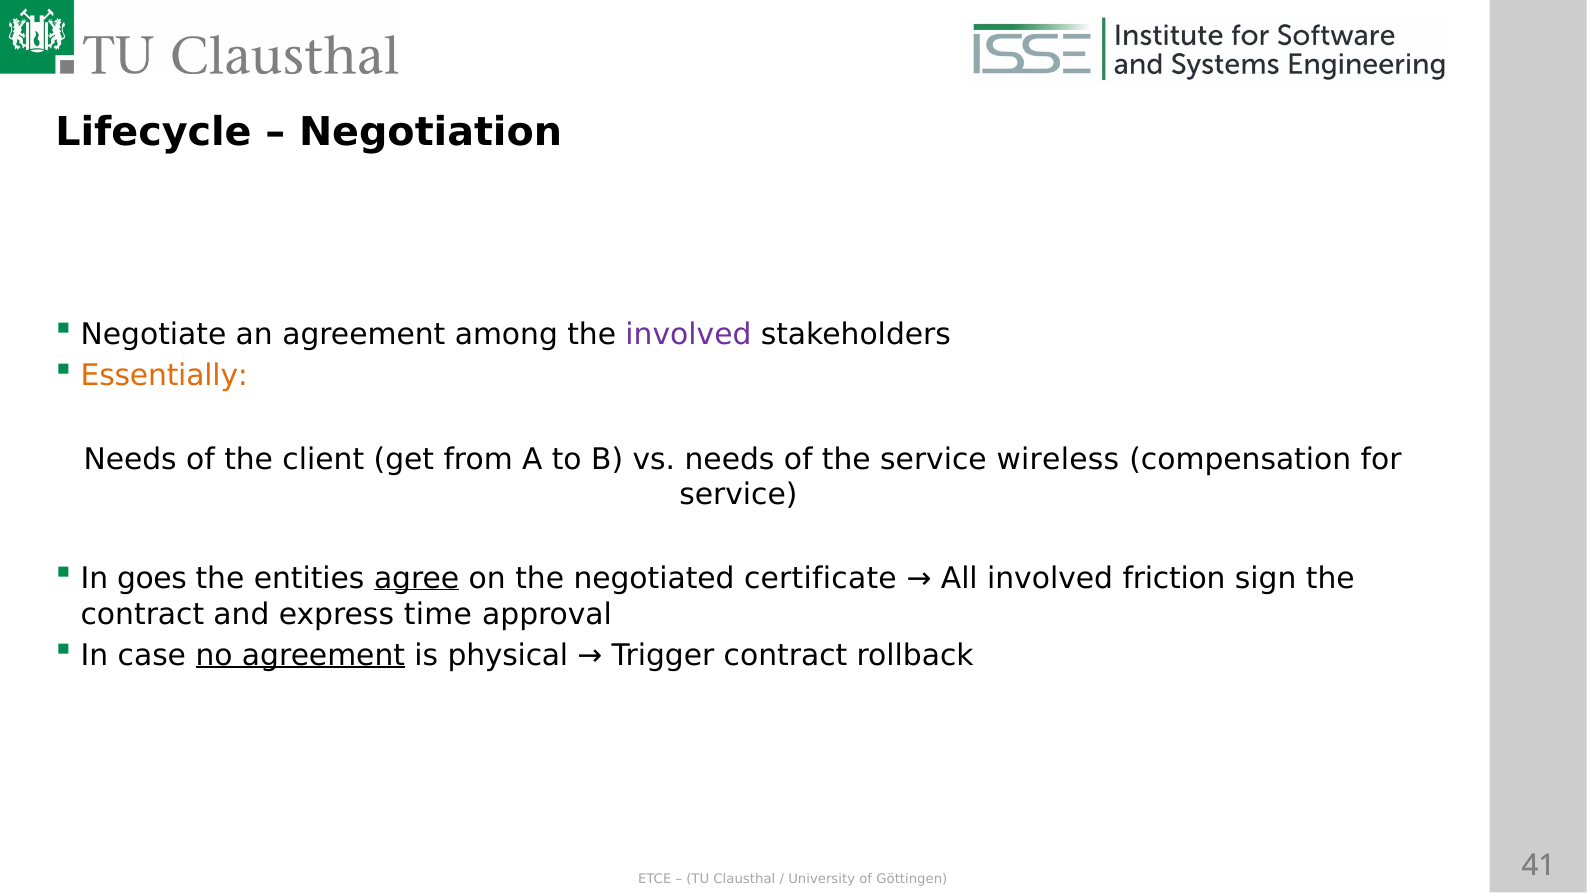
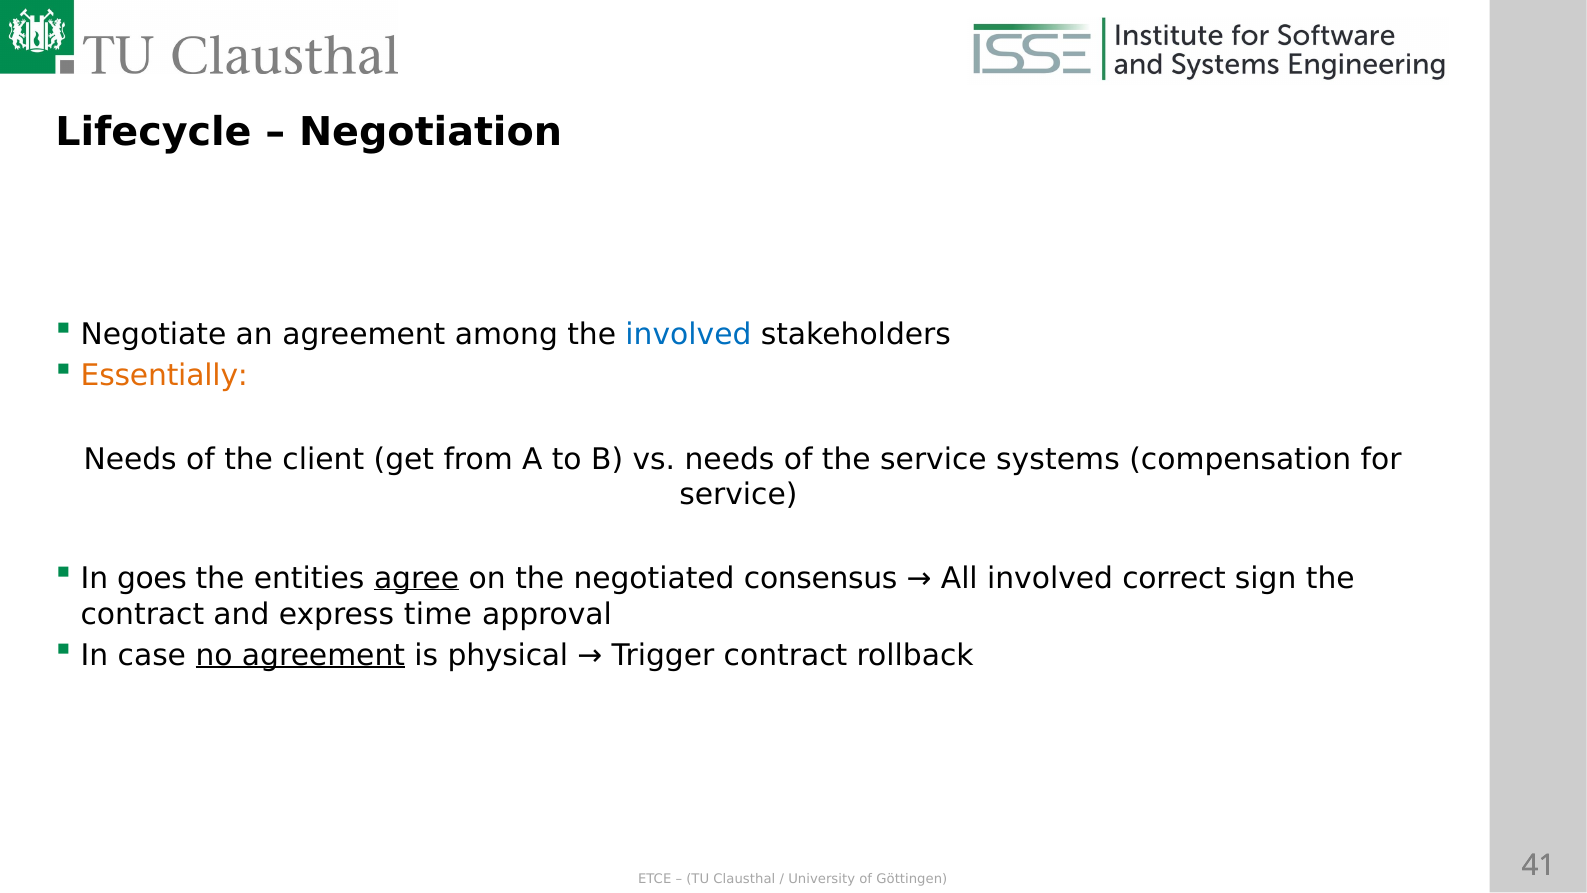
involved at (688, 334) colour: purple -> blue
wireless: wireless -> systems
certificate: certificate -> consensus
friction: friction -> correct
